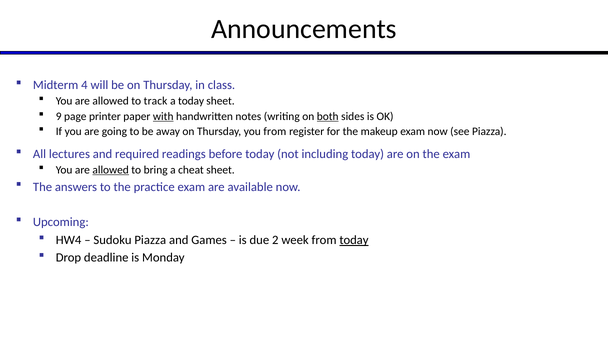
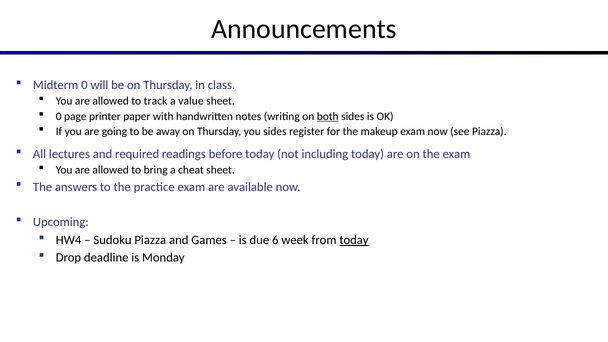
Midterm 4: 4 -> 0
a today: today -> value
9 at (59, 116): 9 -> 0
with underline: present -> none
you from: from -> sides
allowed at (111, 170) underline: present -> none
2: 2 -> 6
